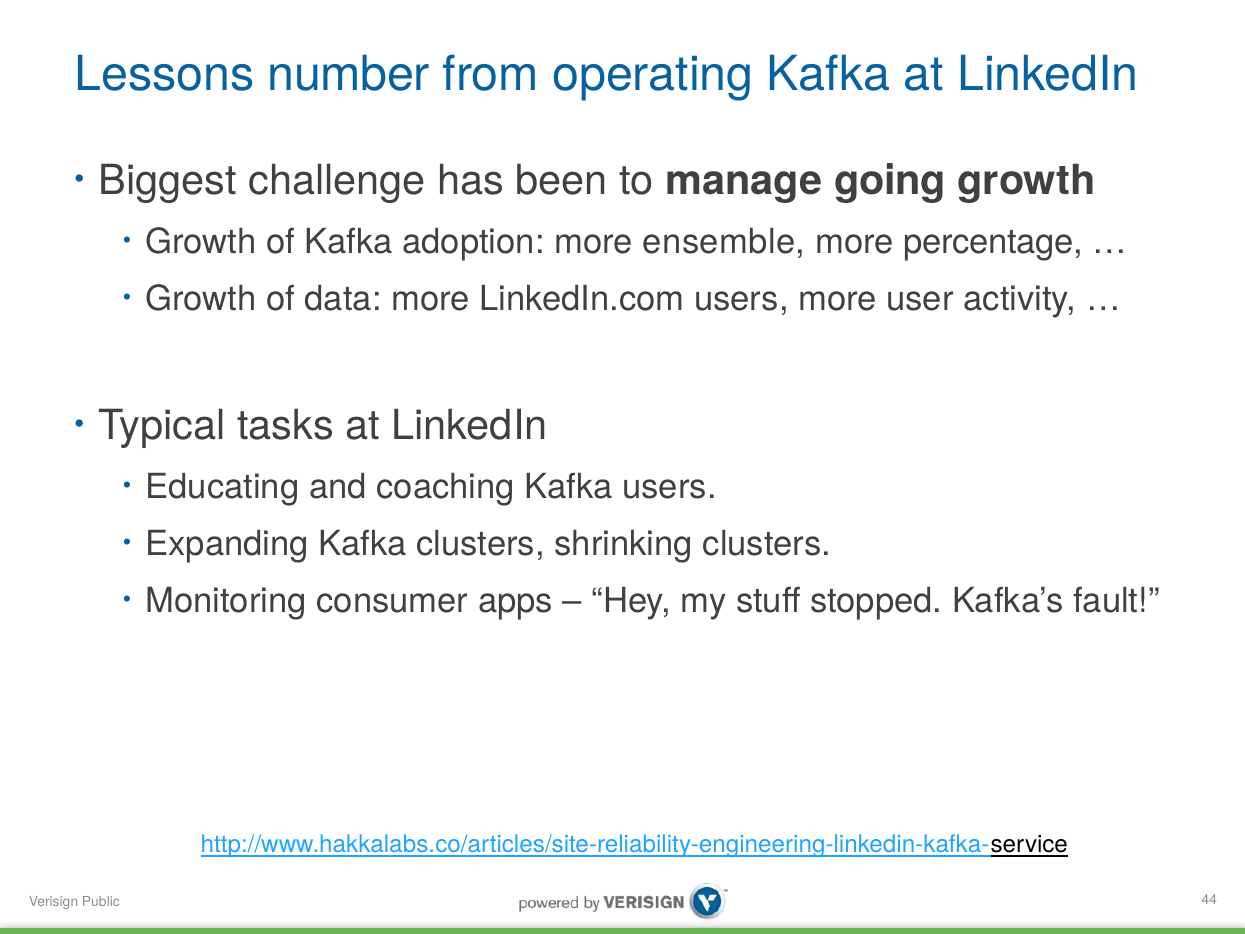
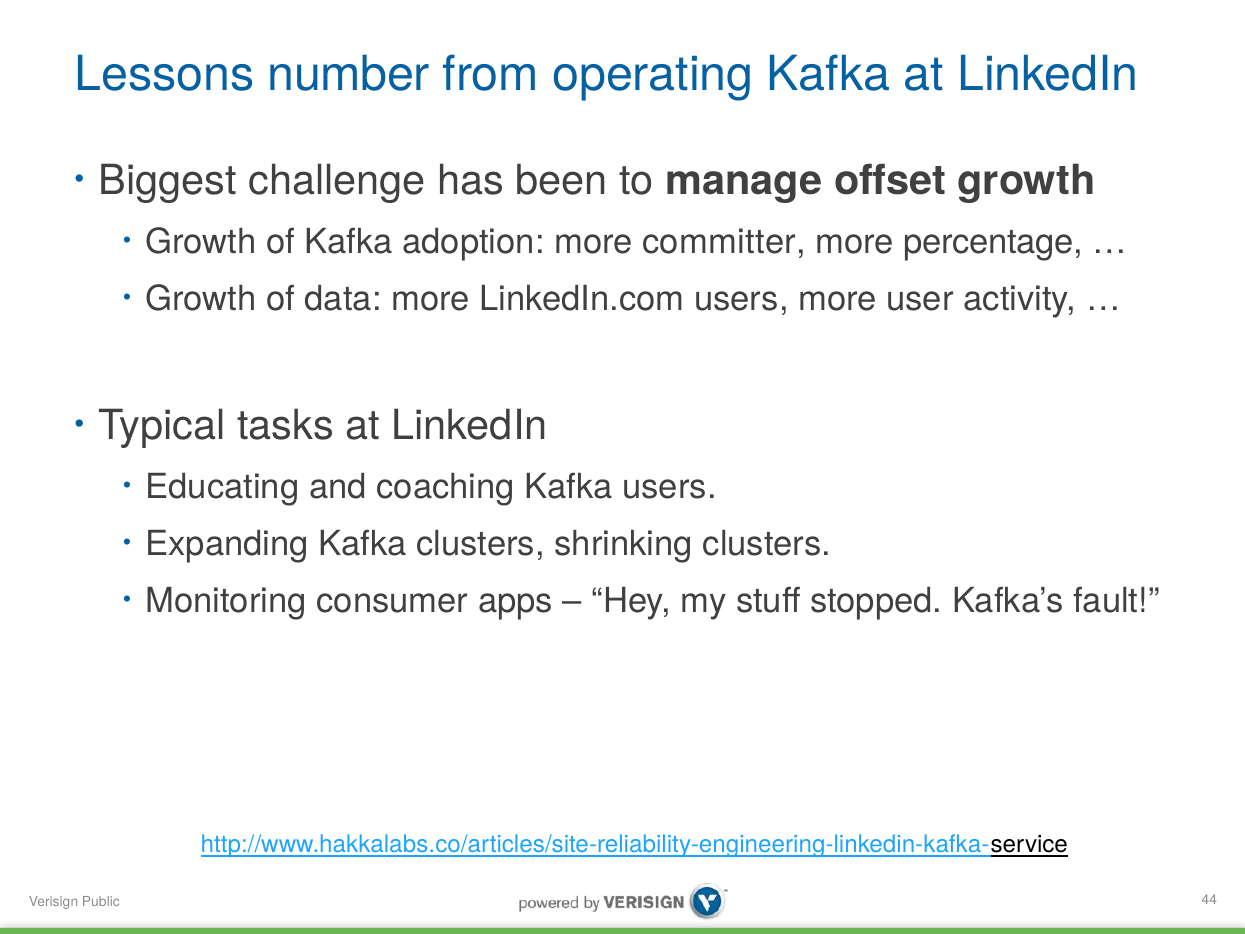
going: going -> offset
ensemble: ensemble -> committer
